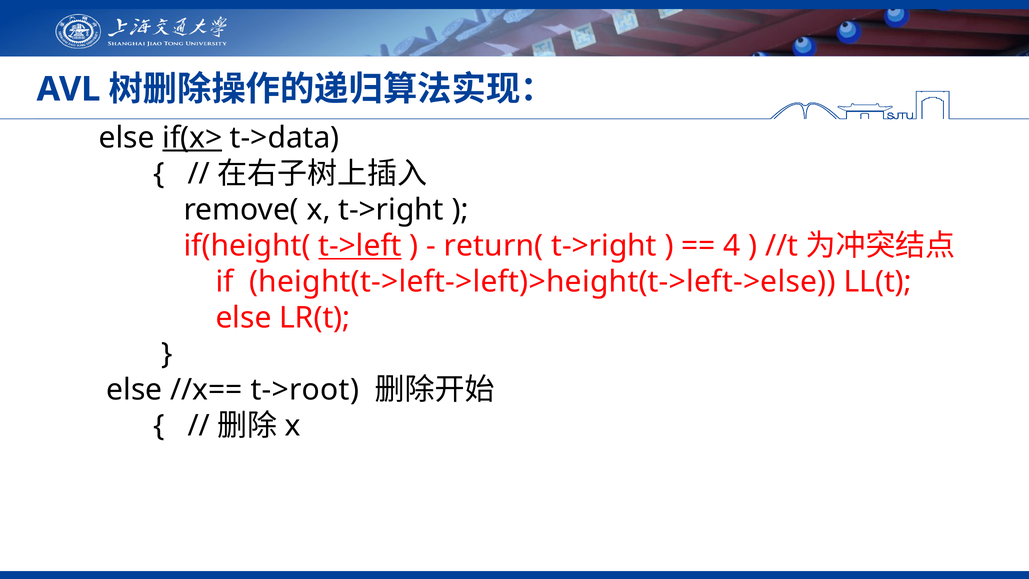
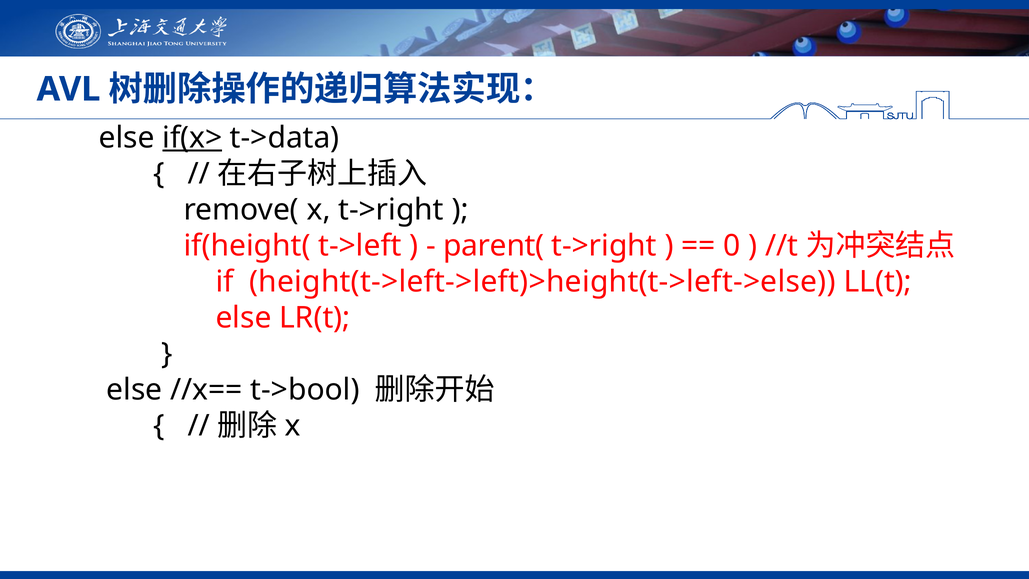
t->left underline: present -> none
return(: return( -> parent(
4: 4 -> 0
t->root: t->root -> t->bool
